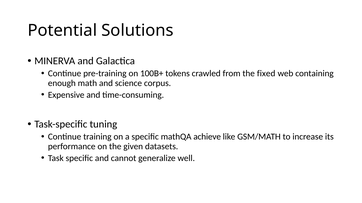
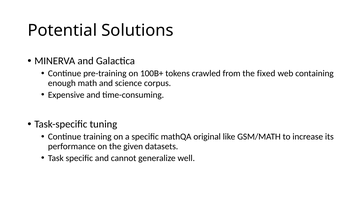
achieve: achieve -> original
